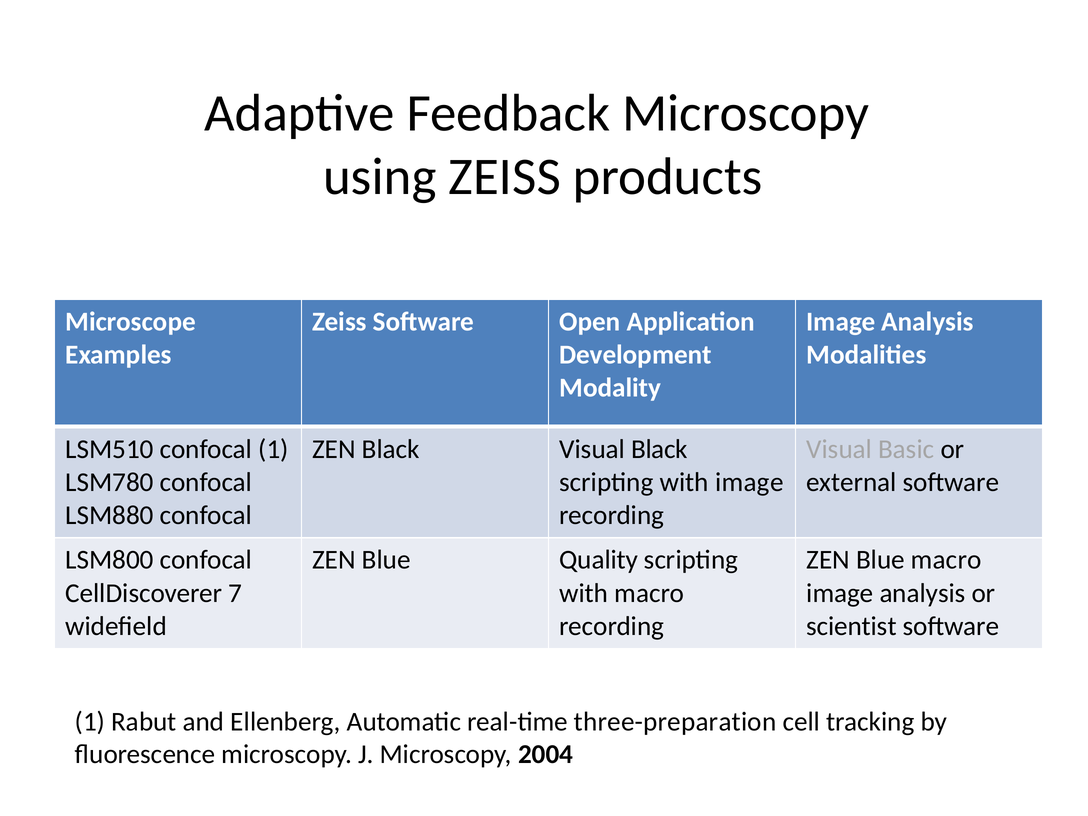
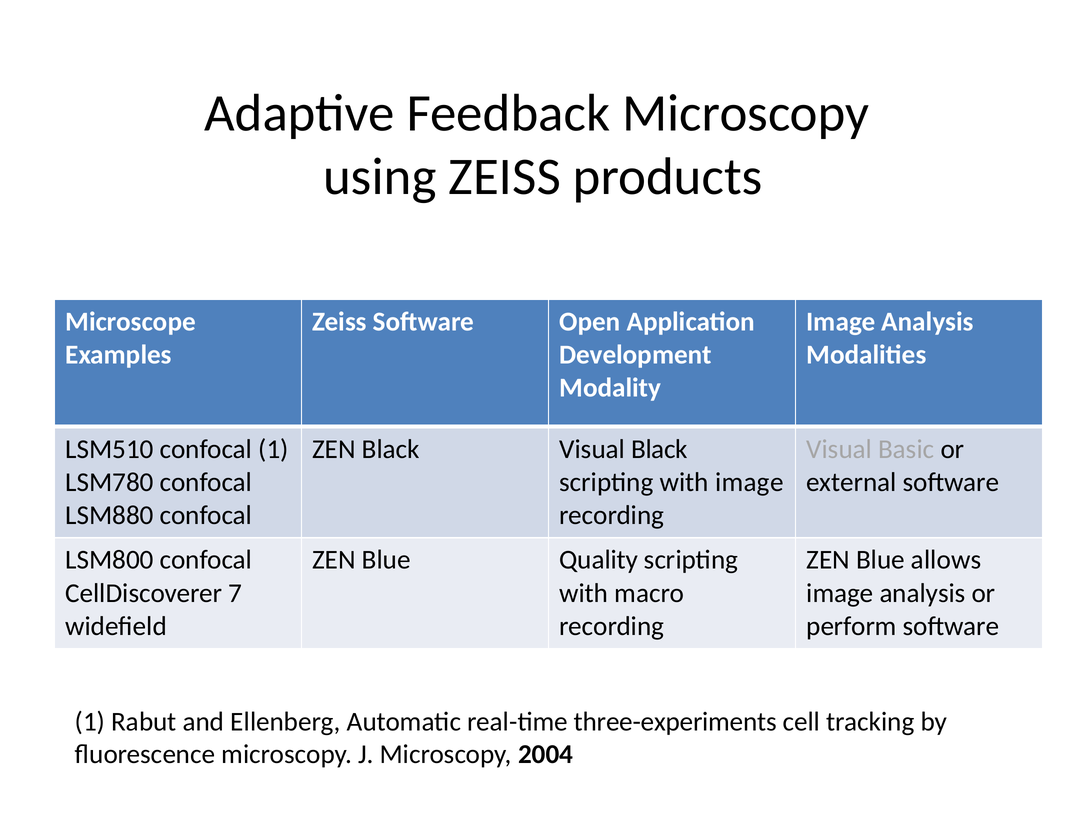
Blue macro: macro -> allows
scientist: scientist -> perform
three-preparation: three-preparation -> three-experiments
